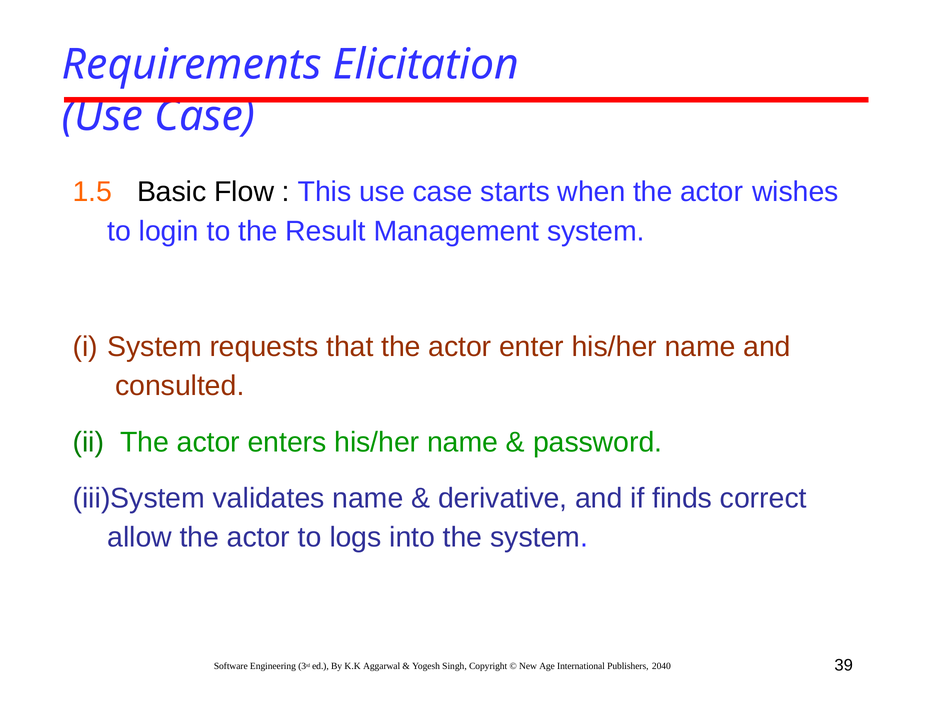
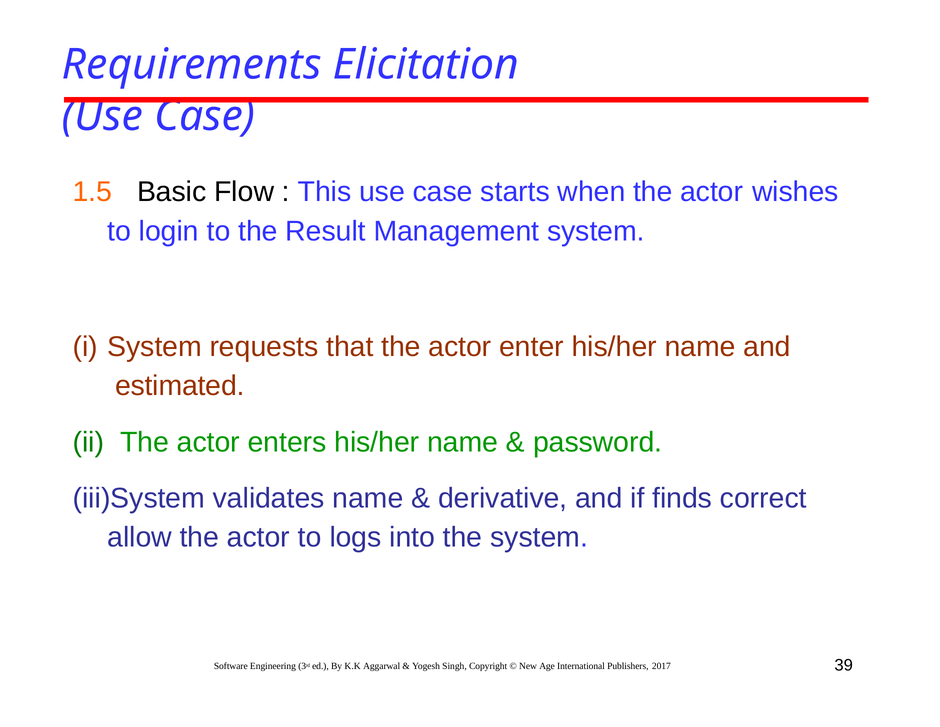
consulted: consulted -> estimated
2040: 2040 -> 2017
